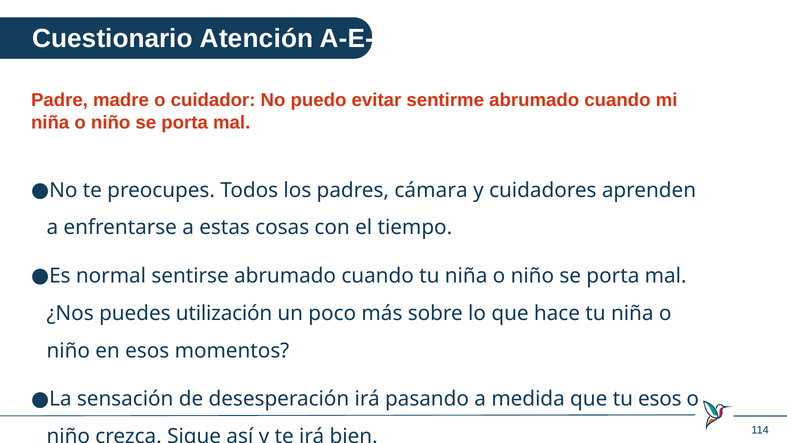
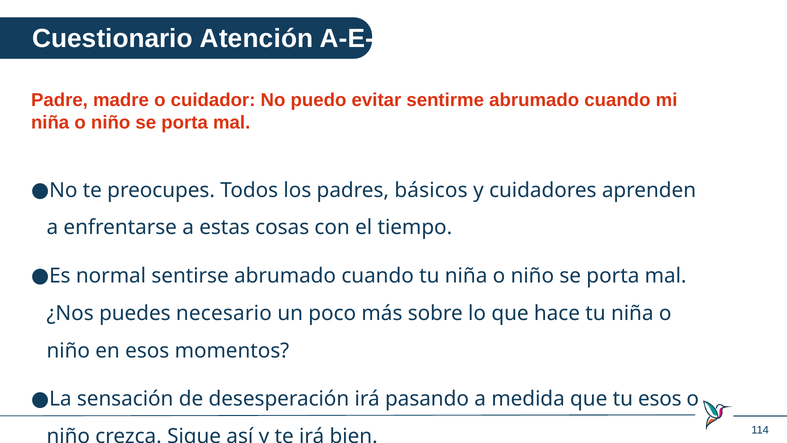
cámara: cámara -> básicos
utilización: utilización -> necesario
